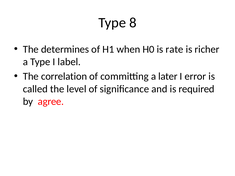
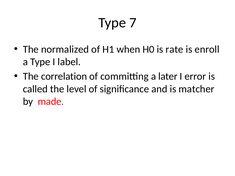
8: 8 -> 7
determines: determines -> normalized
richer: richer -> enroll
required: required -> matcher
agree: agree -> made
